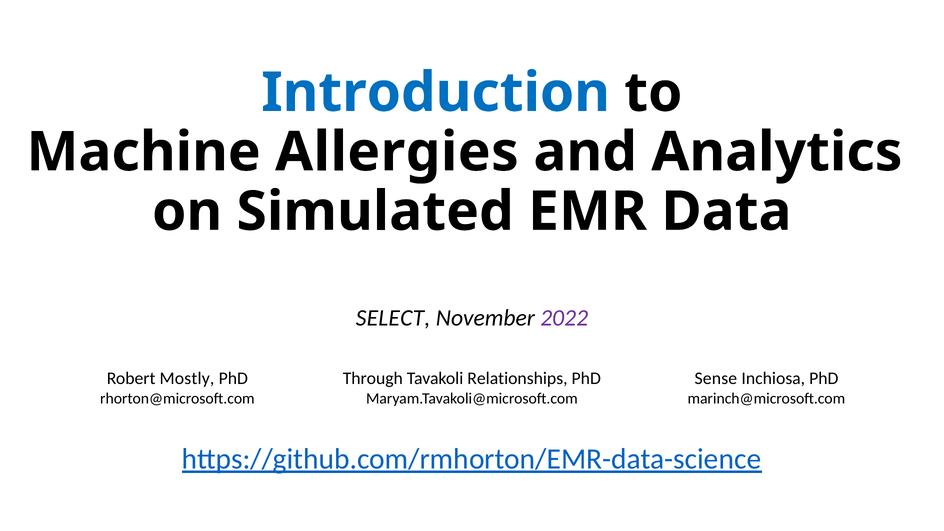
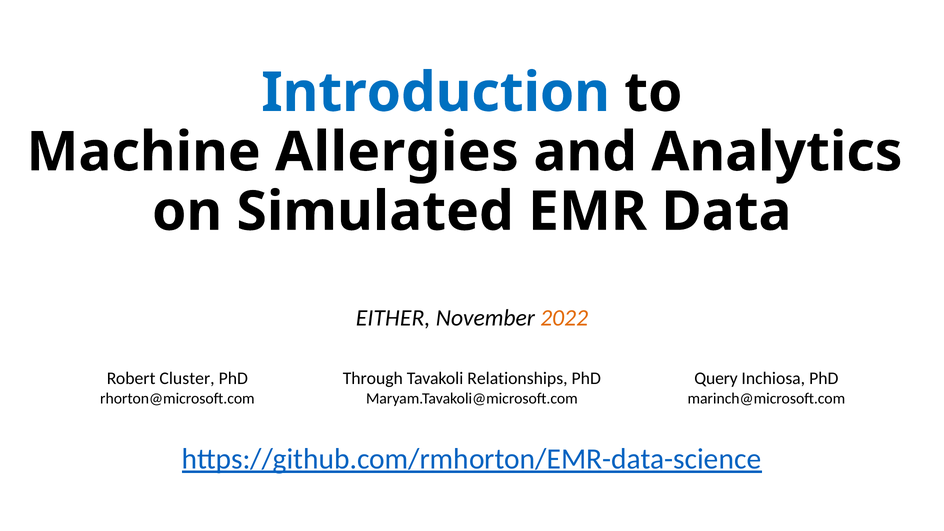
SELECT: SELECT -> EITHER
2022 colour: purple -> orange
Mostly: Mostly -> Cluster
Sense: Sense -> Query
